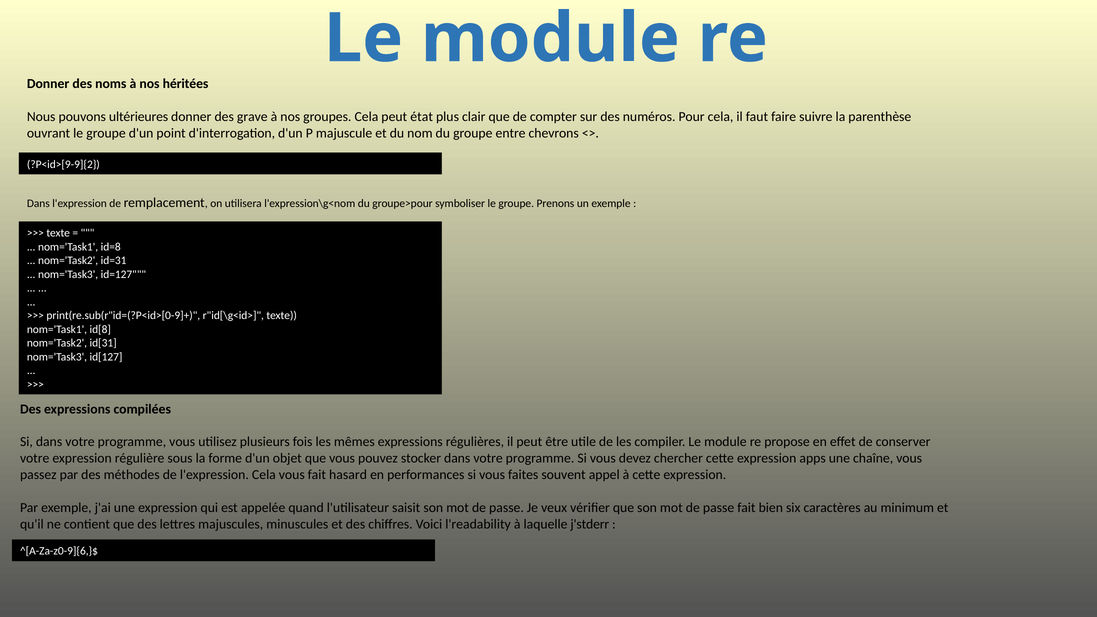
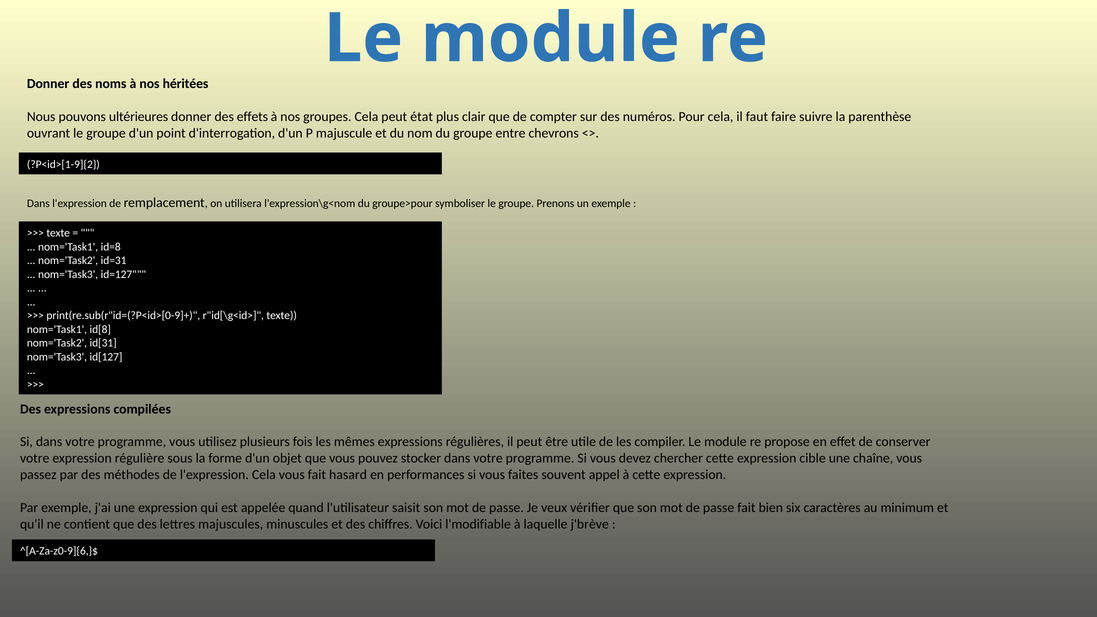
grave: grave -> effets
?P<id>[9-9]{2: ?P<id>[9-9]{2 -> ?P<id>[1-9]{2
apps: apps -> cible
l'readability: l'readability -> l'modifiable
j'stderr: j'stderr -> j'brève
